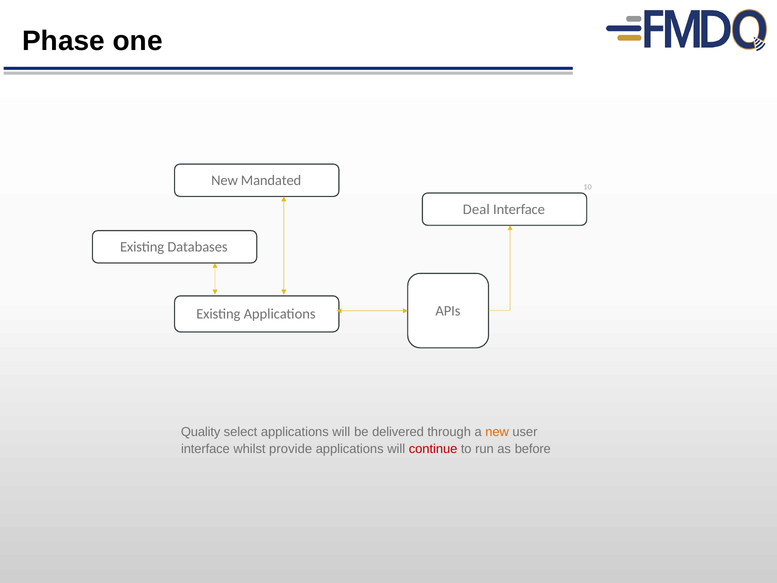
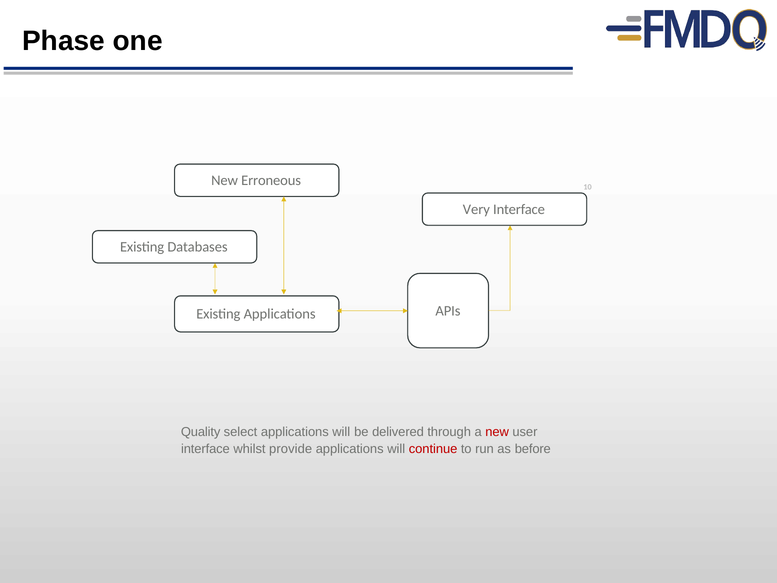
Mandated: Mandated -> Erroneous
Deal: Deal -> Very
new at (497, 432) colour: orange -> red
